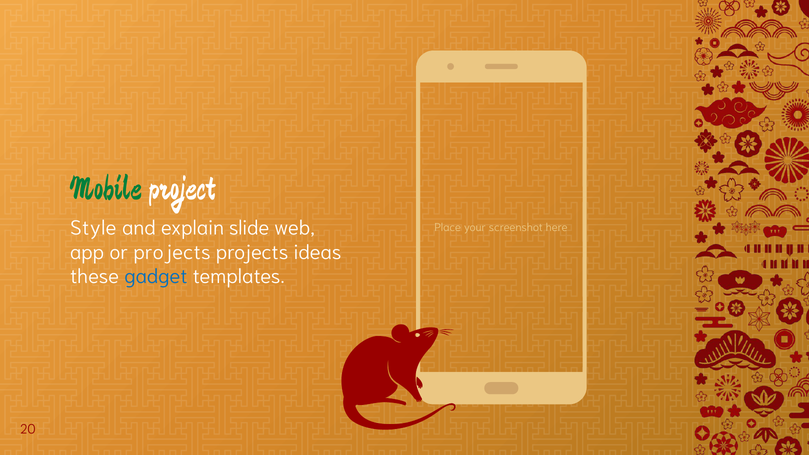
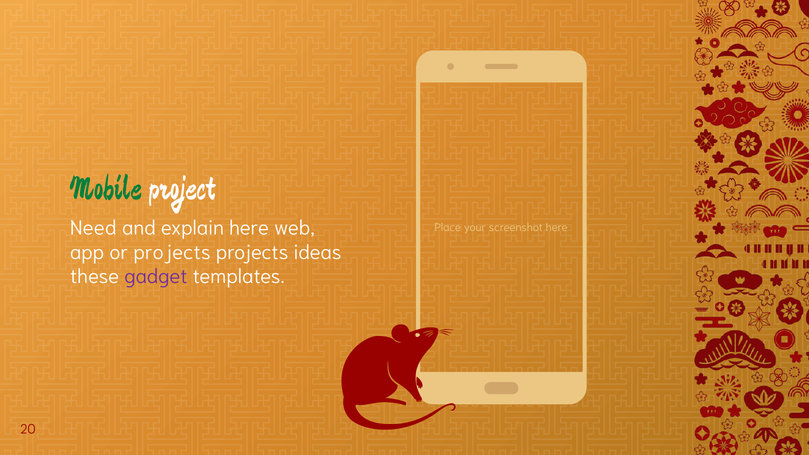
Style: Style -> Need
explain slide: slide -> here
gadget colour: blue -> purple
